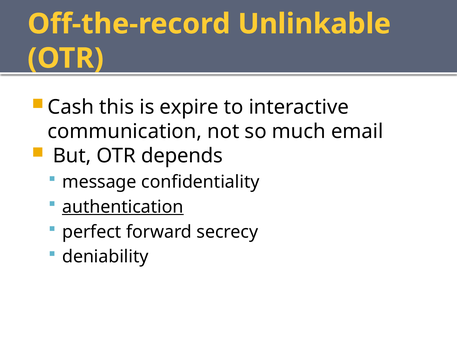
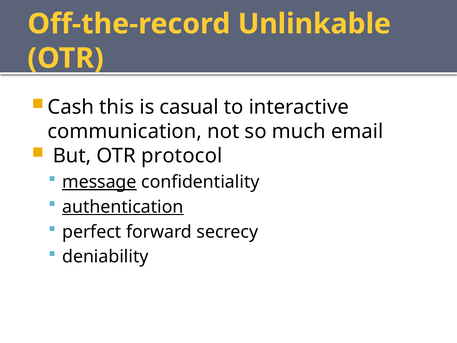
expire: expire -> casual
depends: depends -> protocol
message underline: none -> present
